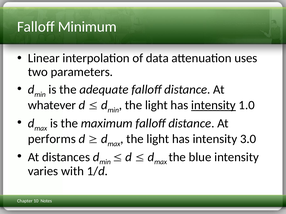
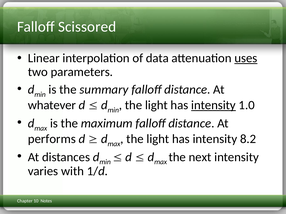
Minimum: Minimum -> Scissored
uses underline: none -> present
adequate: adequate -> summary
3.0: 3.0 -> 8.2
blue: blue -> next
